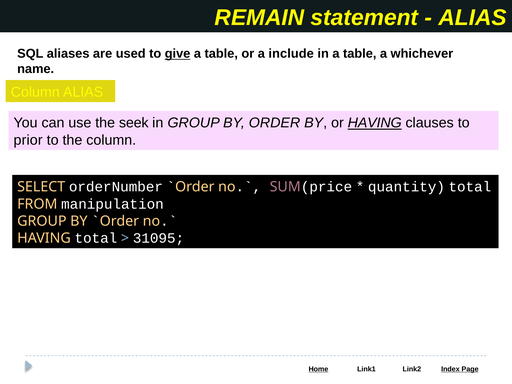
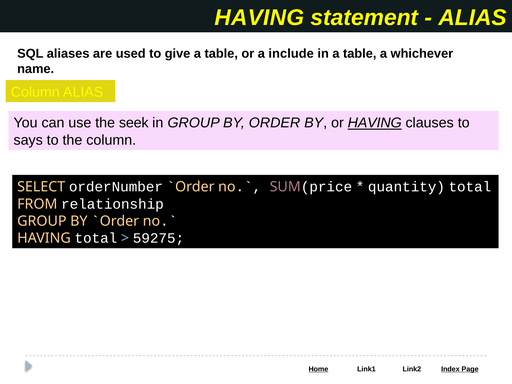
REMAIN at (259, 18): REMAIN -> HAVING
give underline: present -> none
prior: prior -> says
manipulation: manipulation -> relationship
31095: 31095 -> 59275
